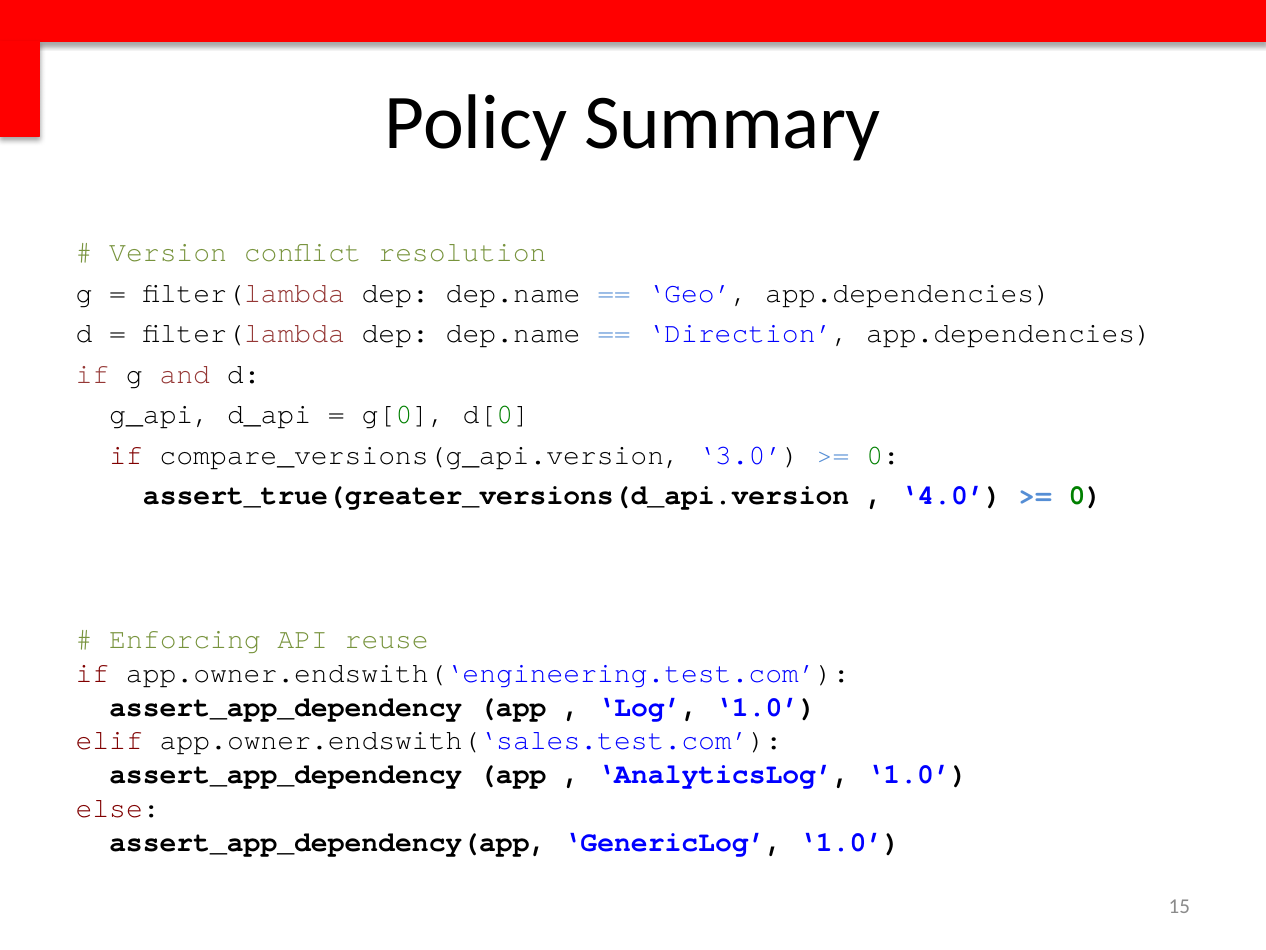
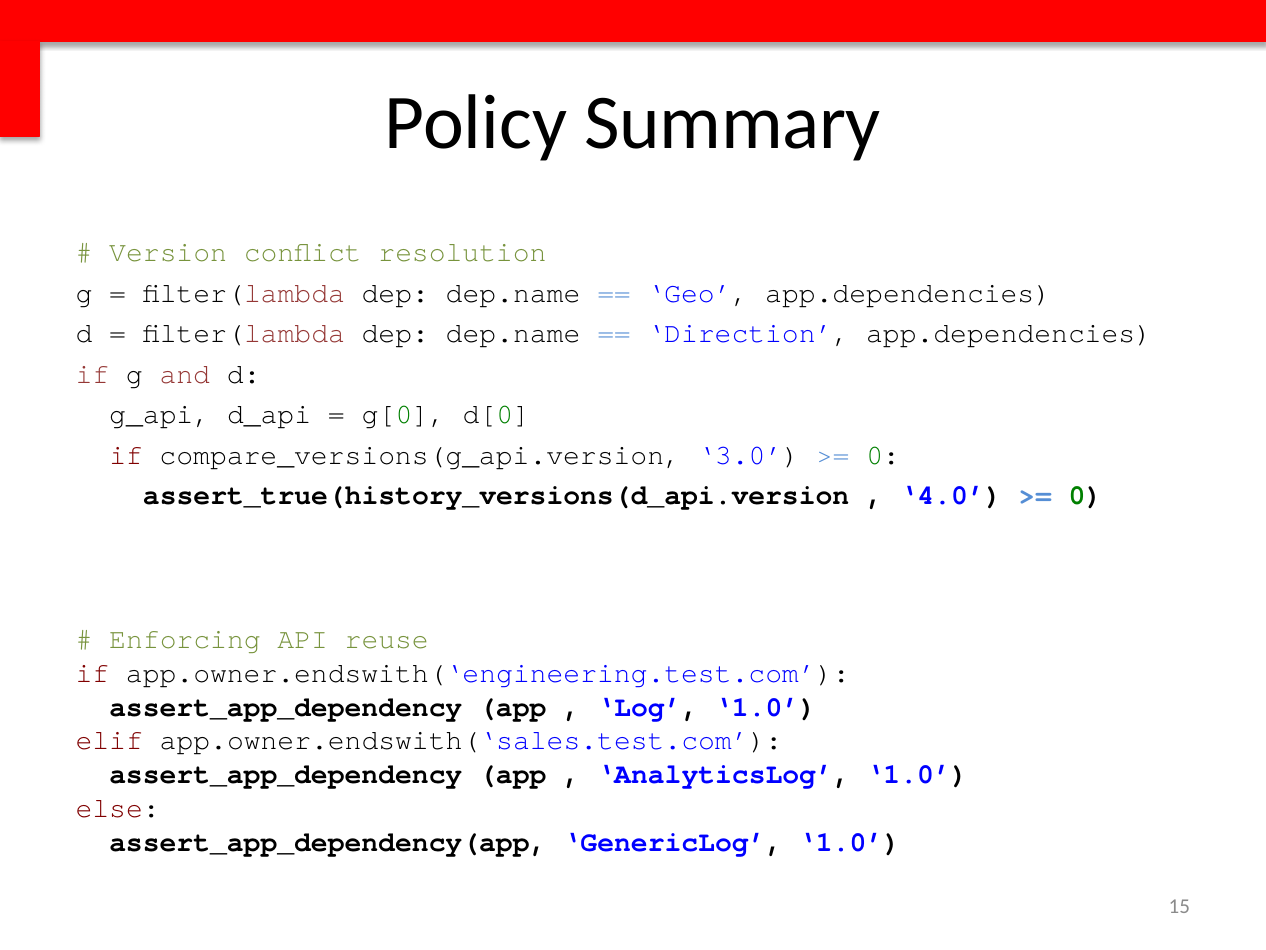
assert_true(greater_versions(d_api.version: assert_true(greater_versions(d_api.version -> assert_true(history_versions(d_api.version
